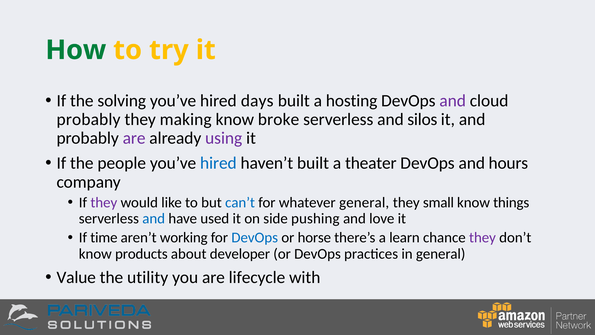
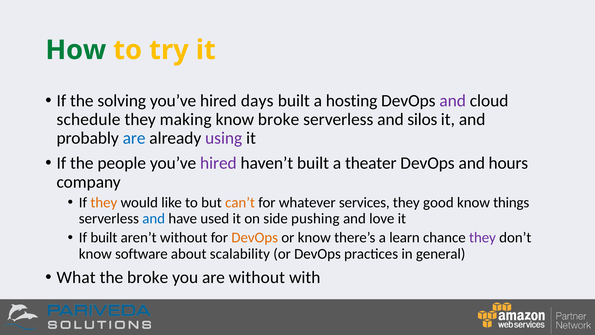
probably at (89, 119): probably -> schedule
are at (134, 138) colour: purple -> blue
hired at (218, 163) colour: blue -> purple
they at (104, 202) colour: purple -> orange
can’t colour: blue -> orange
whatever general: general -> services
small: small -> good
If time: time -> built
aren’t working: working -> without
DevOps at (255, 238) colour: blue -> orange
or horse: horse -> know
products: products -> software
developer: developer -> scalability
Value: Value -> What
the utility: utility -> broke
are lifecycle: lifecycle -> without
